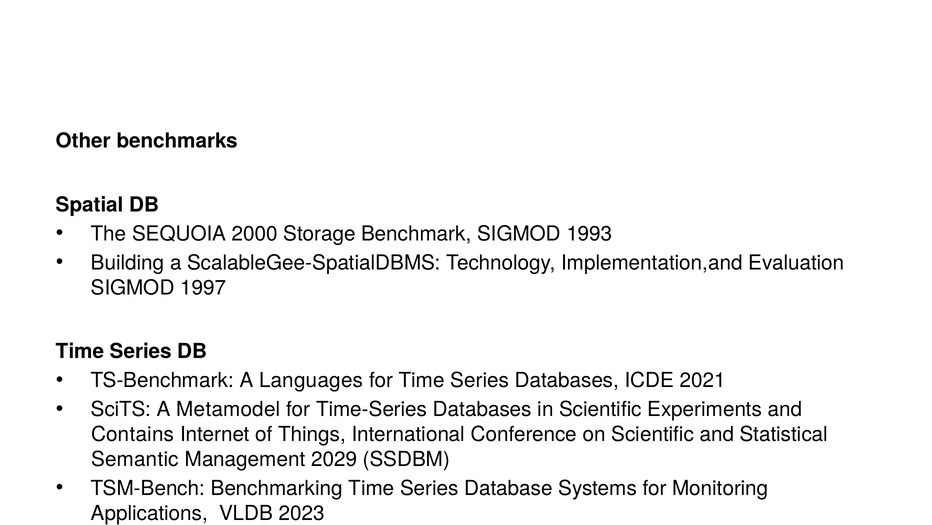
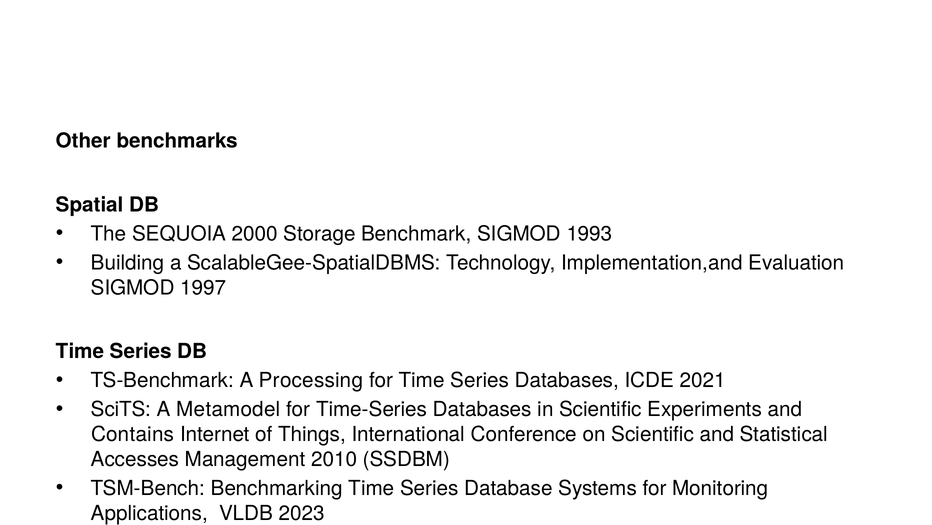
Languages: Languages -> Processing
Semantic: Semantic -> Accesses
2029: 2029 -> 2010
